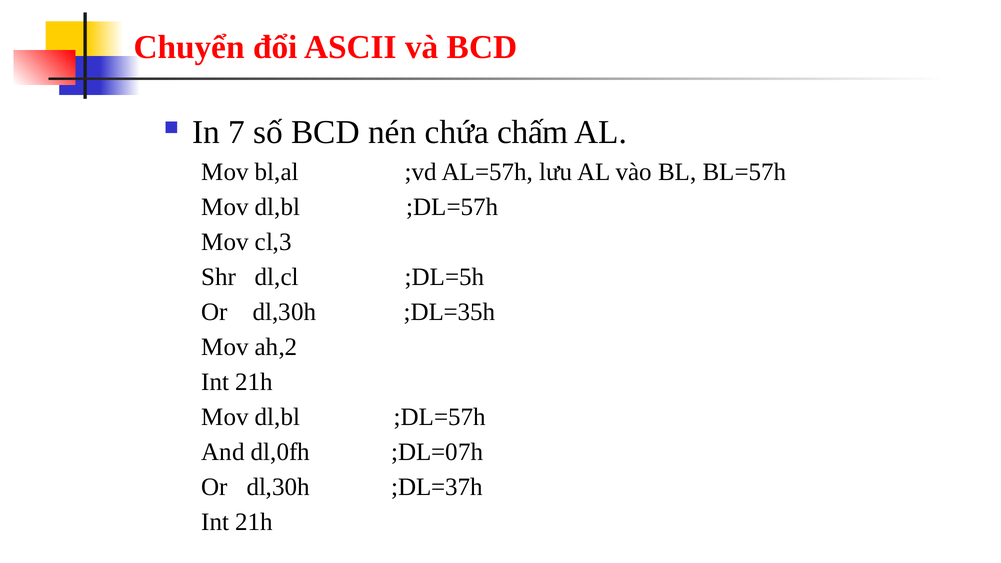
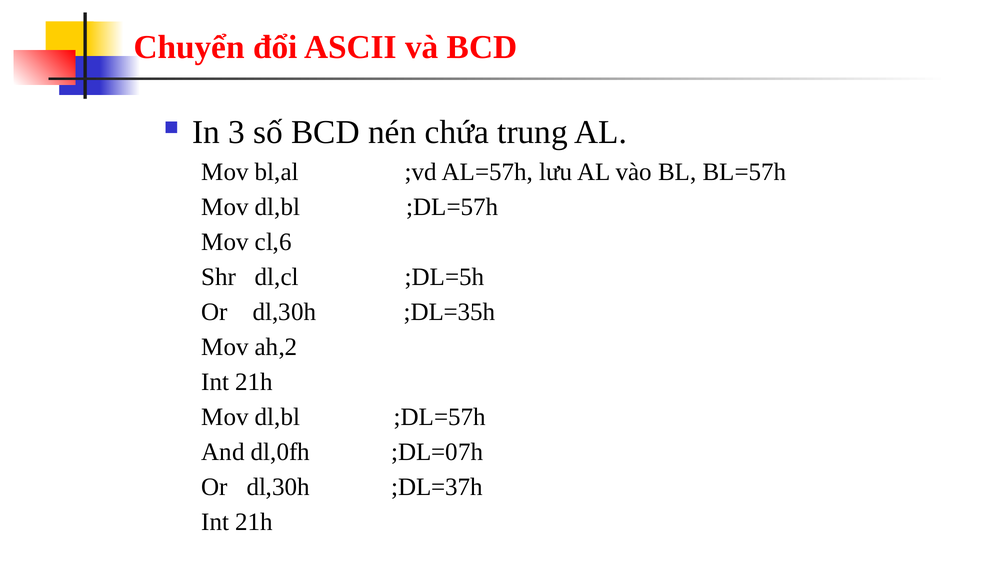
7: 7 -> 3
chấm: chấm -> trung
cl,3: cl,3 -> cl,6
